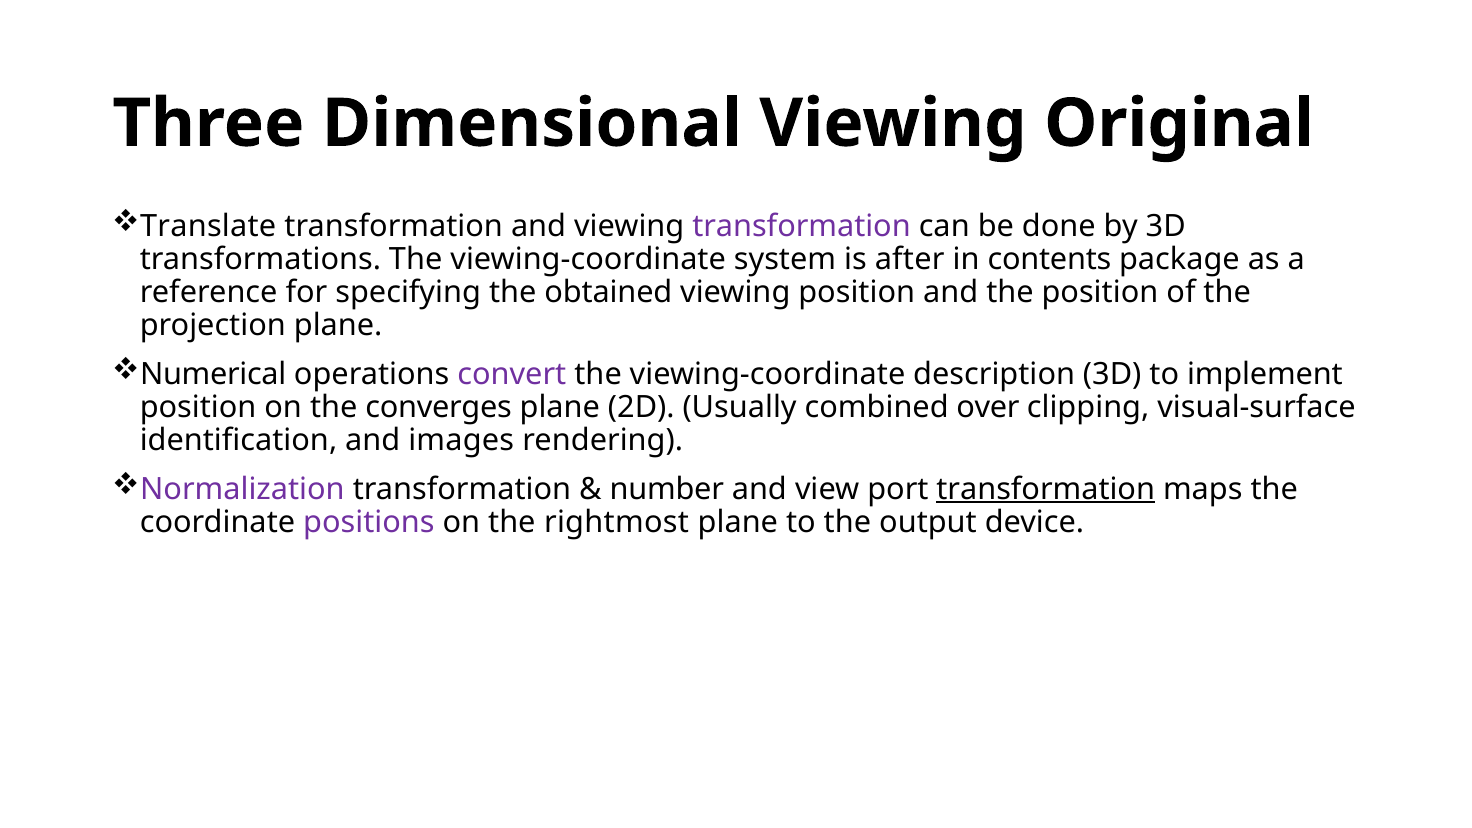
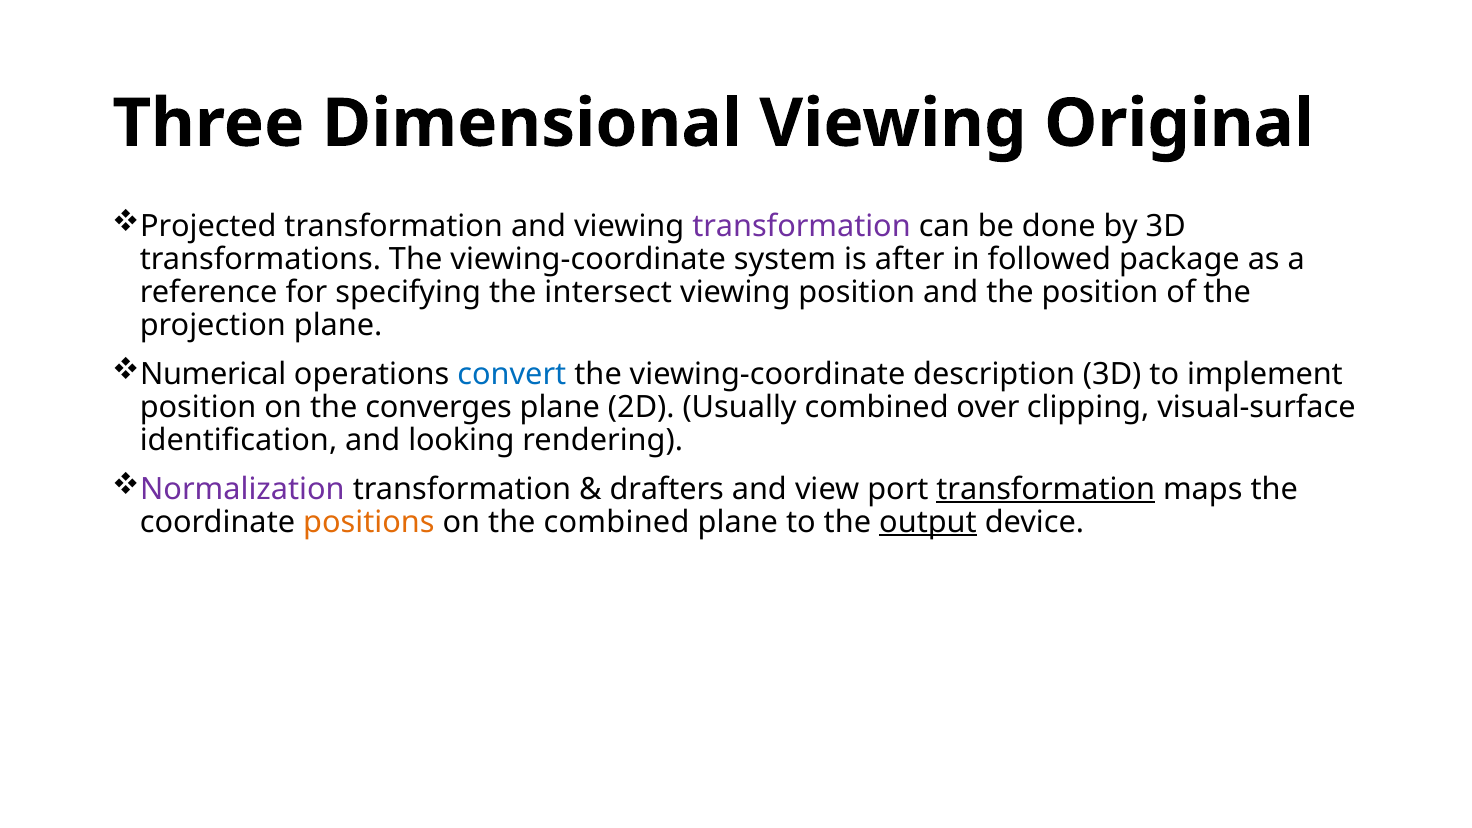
Translate: Translate -> Projected
contents: contents -> followed
obtained: obtained -> intersect
convert colour: purple -> blue
images: images -> looking
number: number -> drafters
positions colour: purple -> orange
the rightmost: rightmost -> combined
output underline: none -> present
